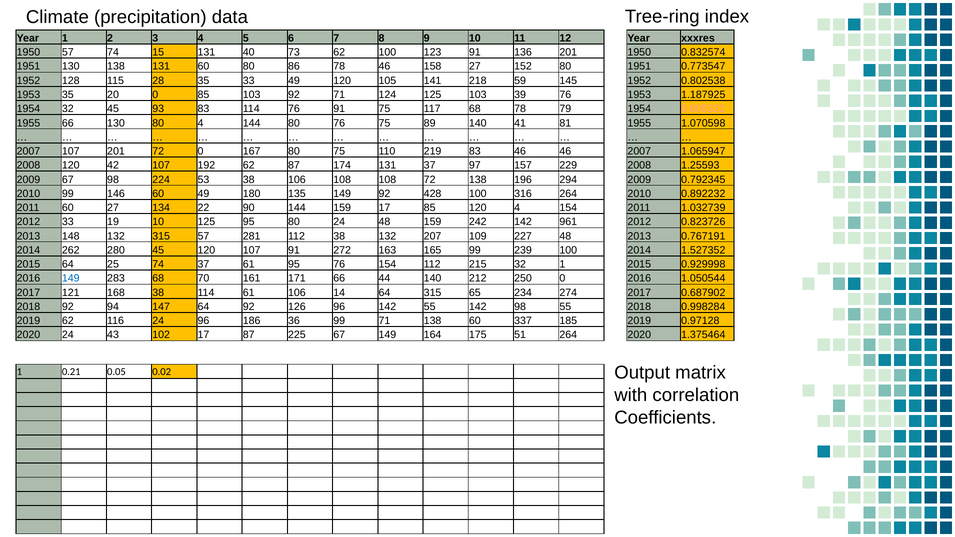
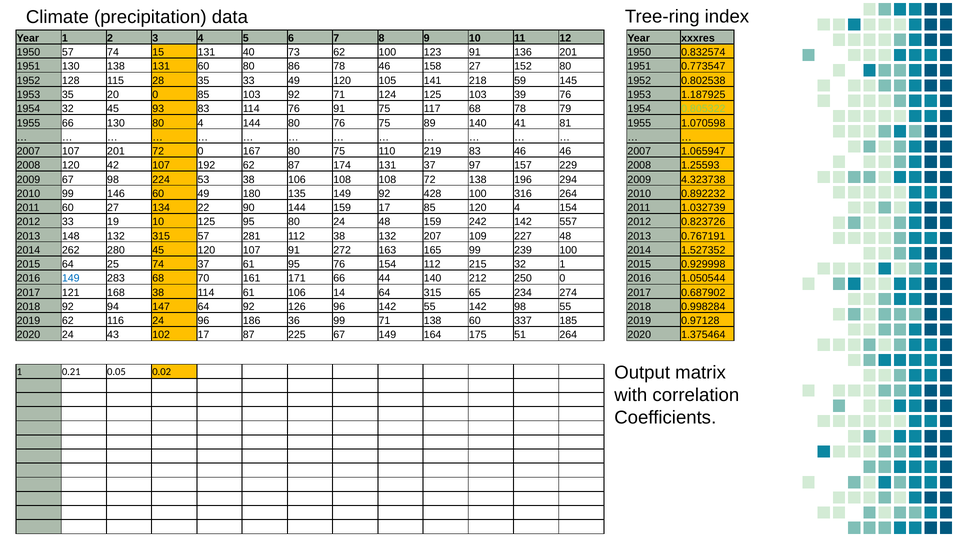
0.805322 colour: pink -> light green
0.792345: 0.792345 -> 4.323738
961: 961 -> 557
